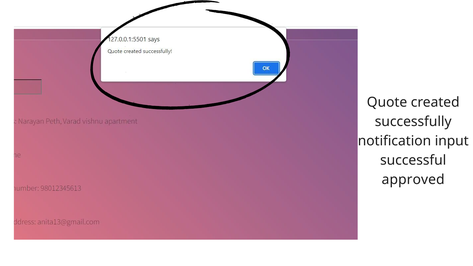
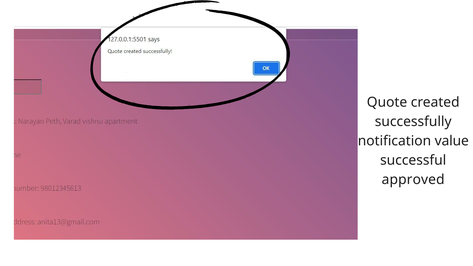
input: input -> value
